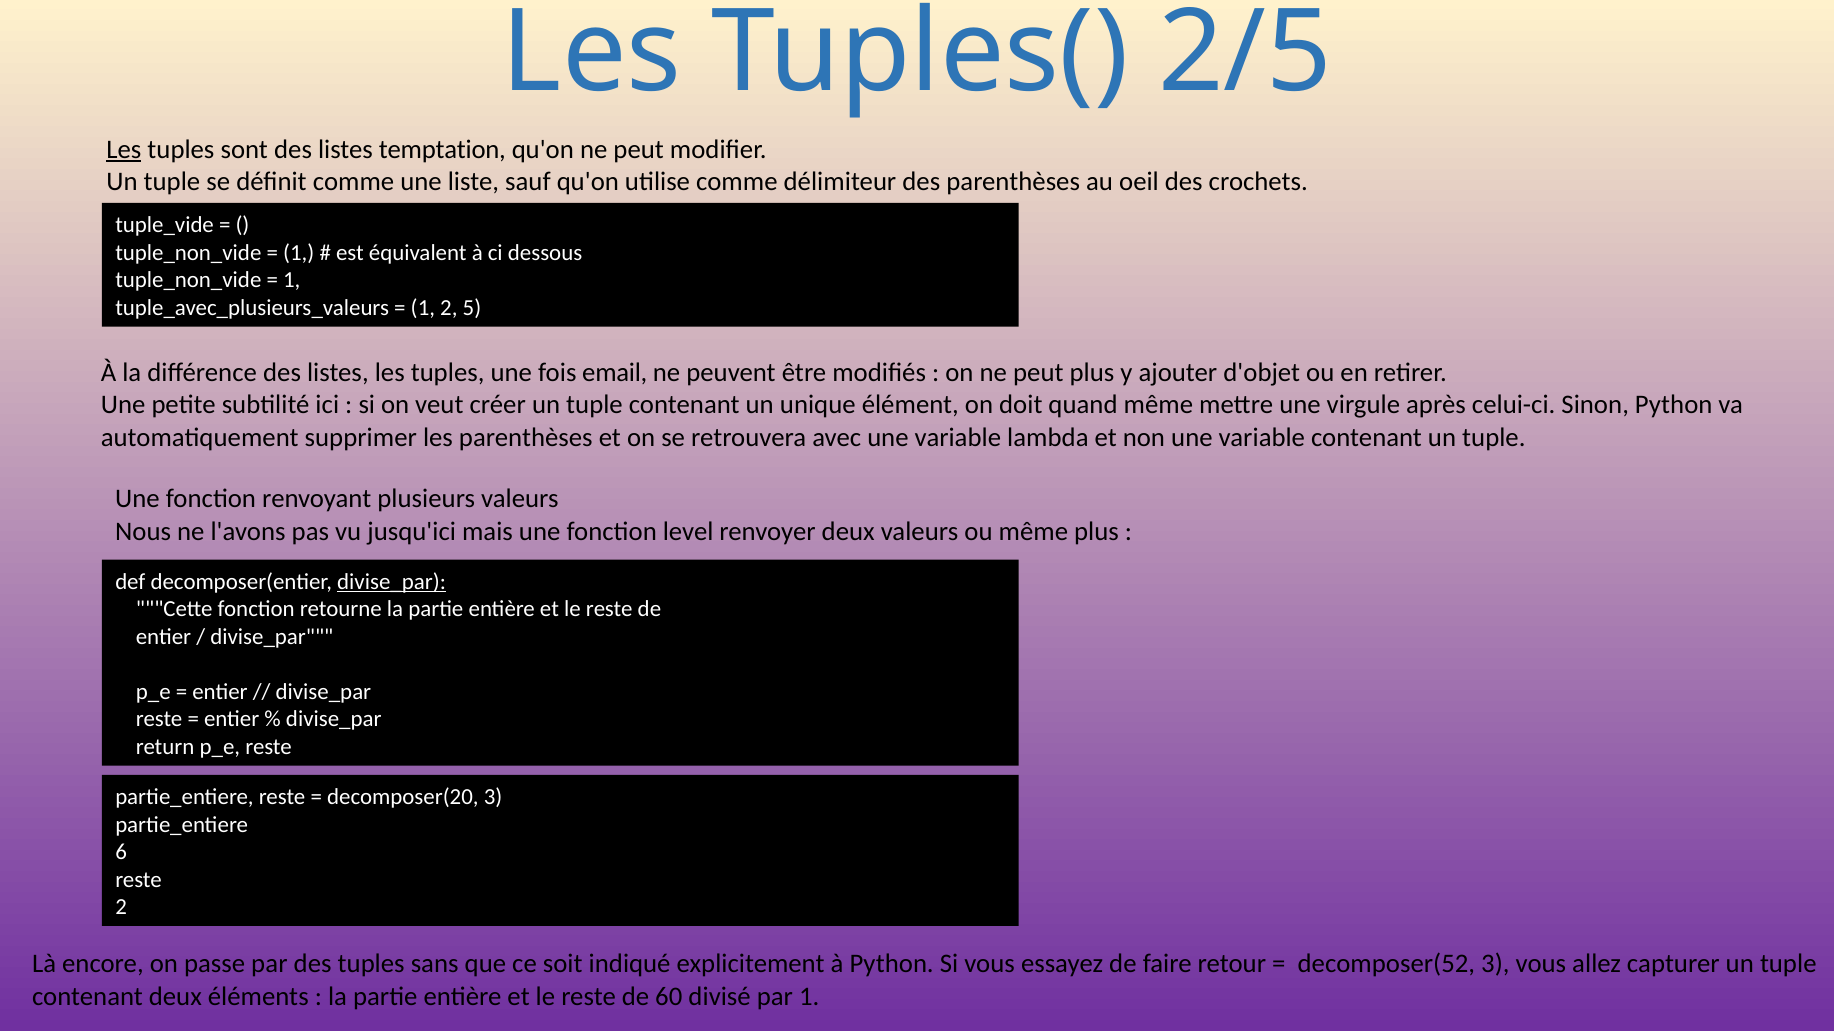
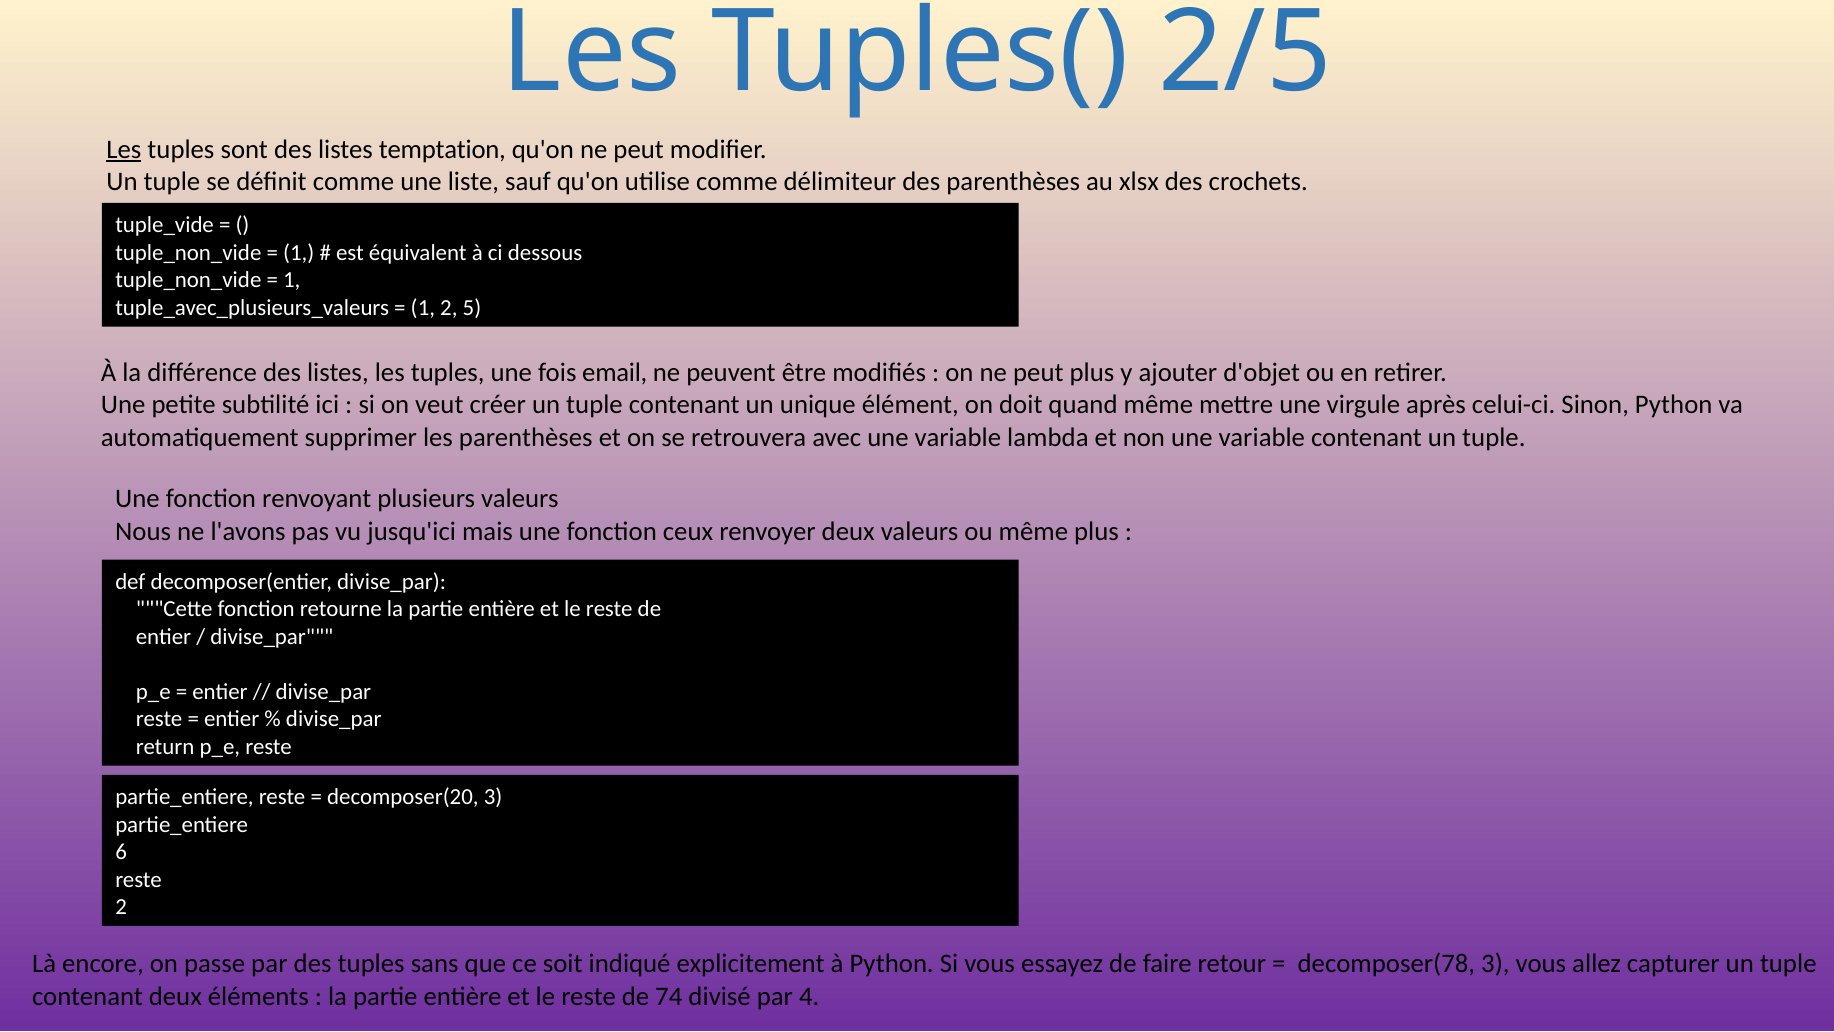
oeil: oeil -> xlsx
level: level -> ceux
divise_par at (392, 581) underline: present -> none
decomposer(52: decomposer(52 -> decomposer(78
60: 60 -> 74
par 1: 1 -> 4
